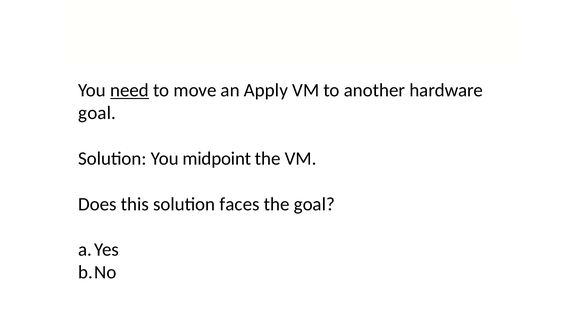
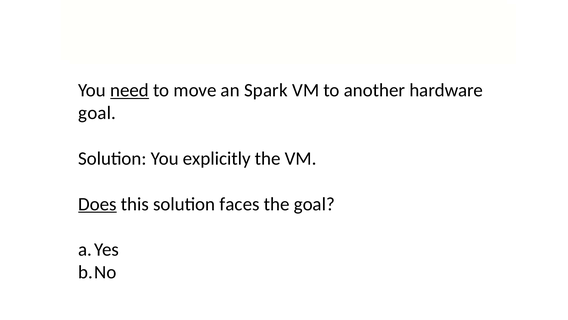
Apply: Apply -> Spark
midpoint: midpoint -> explicitly
Does underline: none -> present
